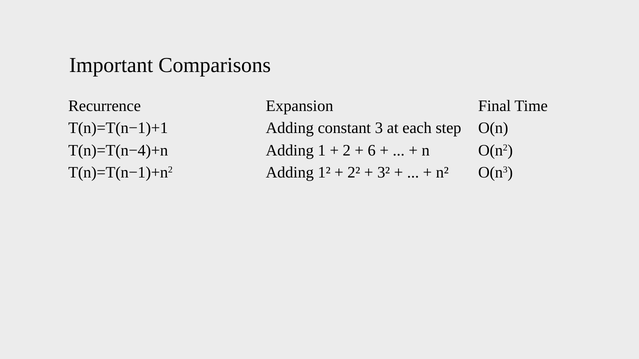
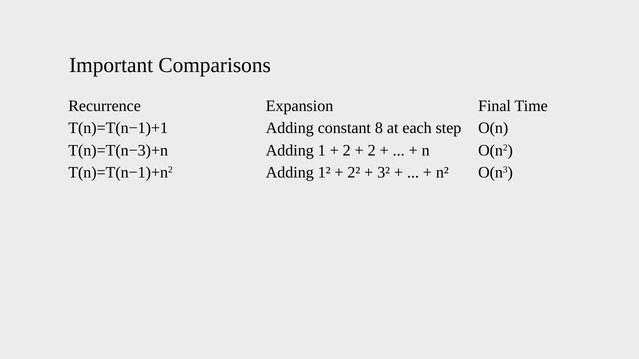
3: 3 -> 8
T(n)=T(n−4)+n: T(n)=T(n−4)+n -> T(n)=T(n−3)+n
6 at (372, 150): 6 -> 2
